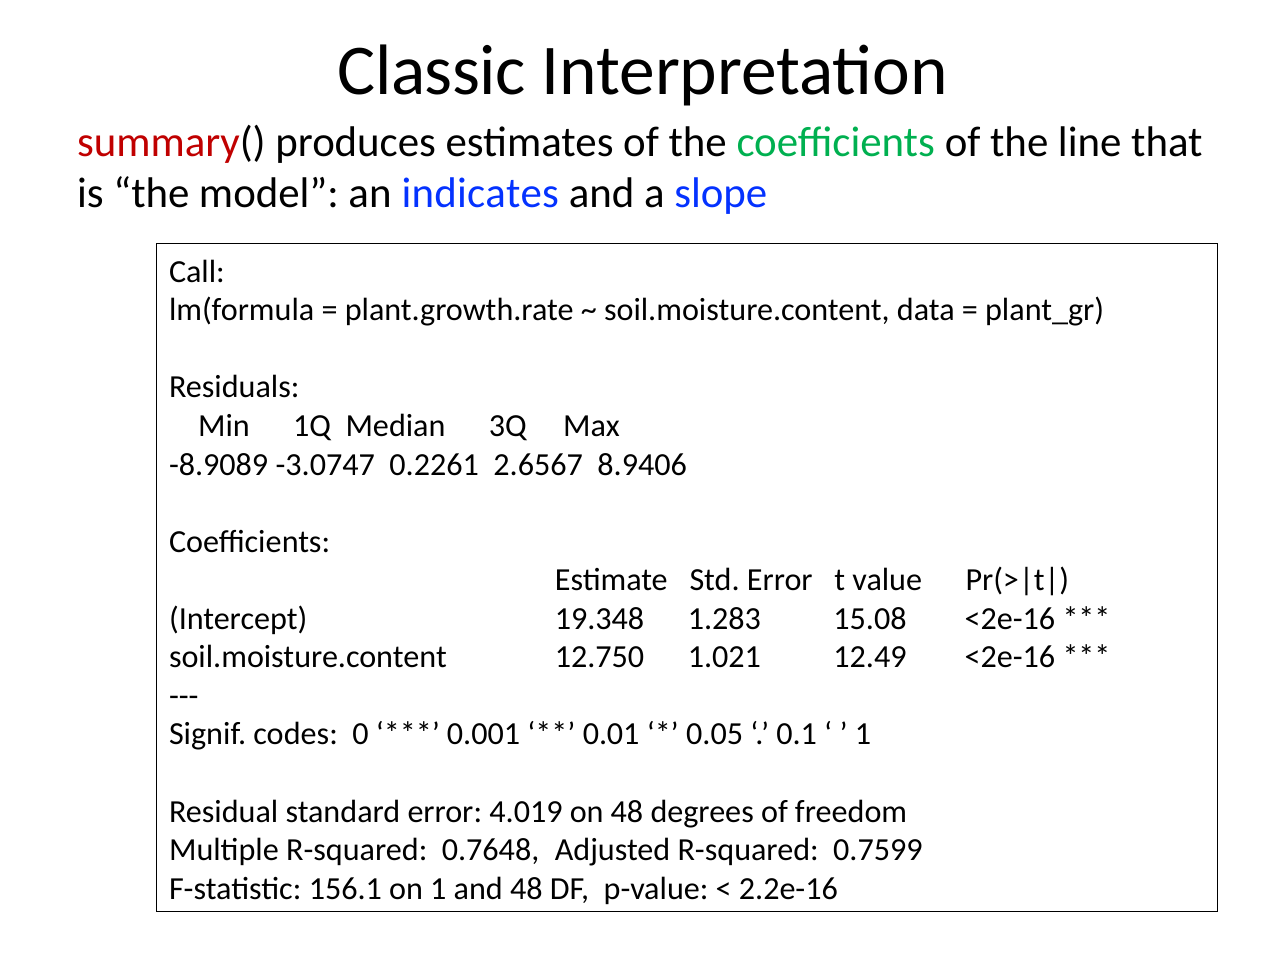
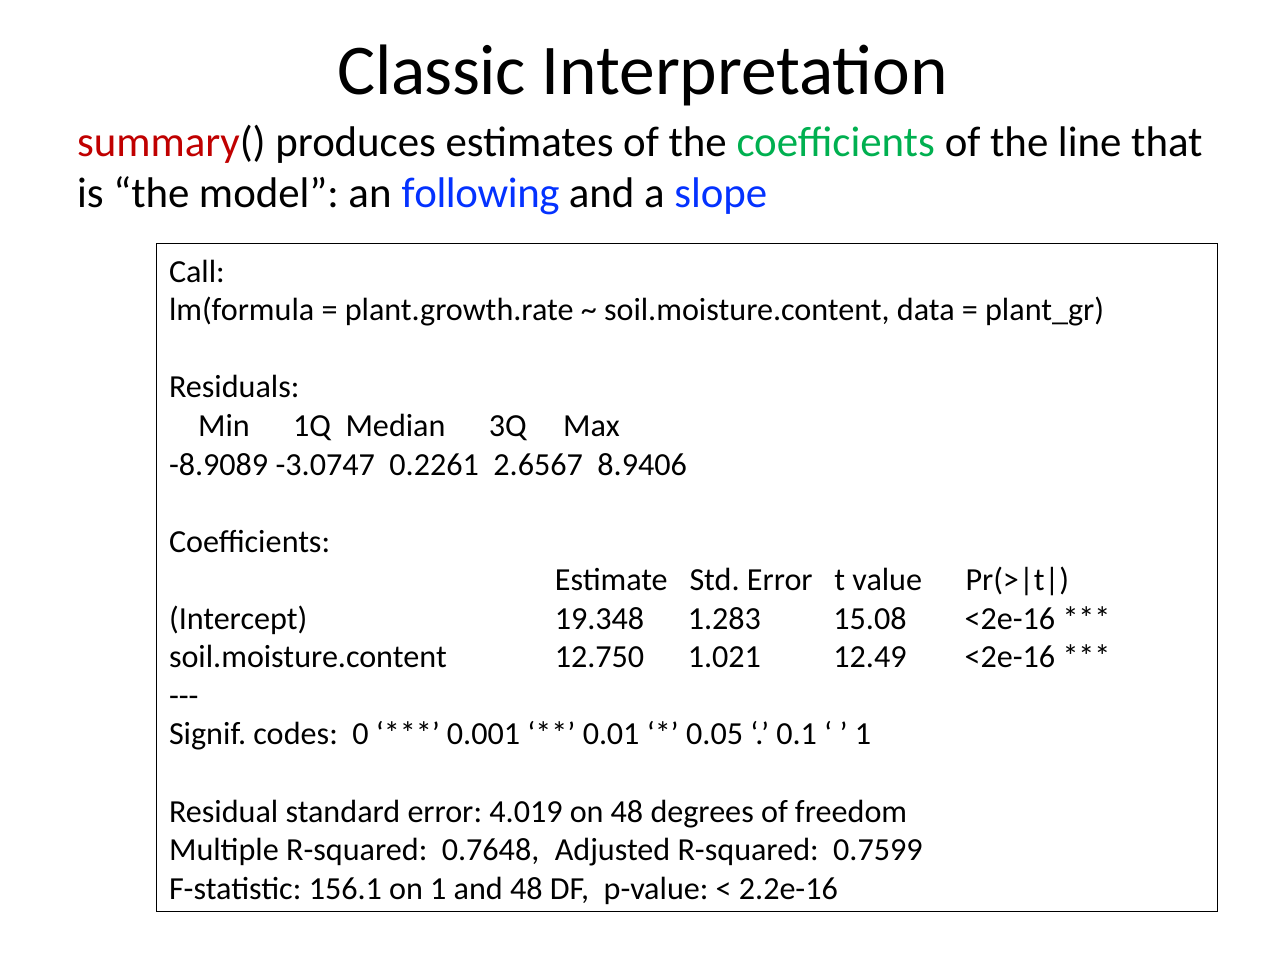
indicates: indicates -> following
